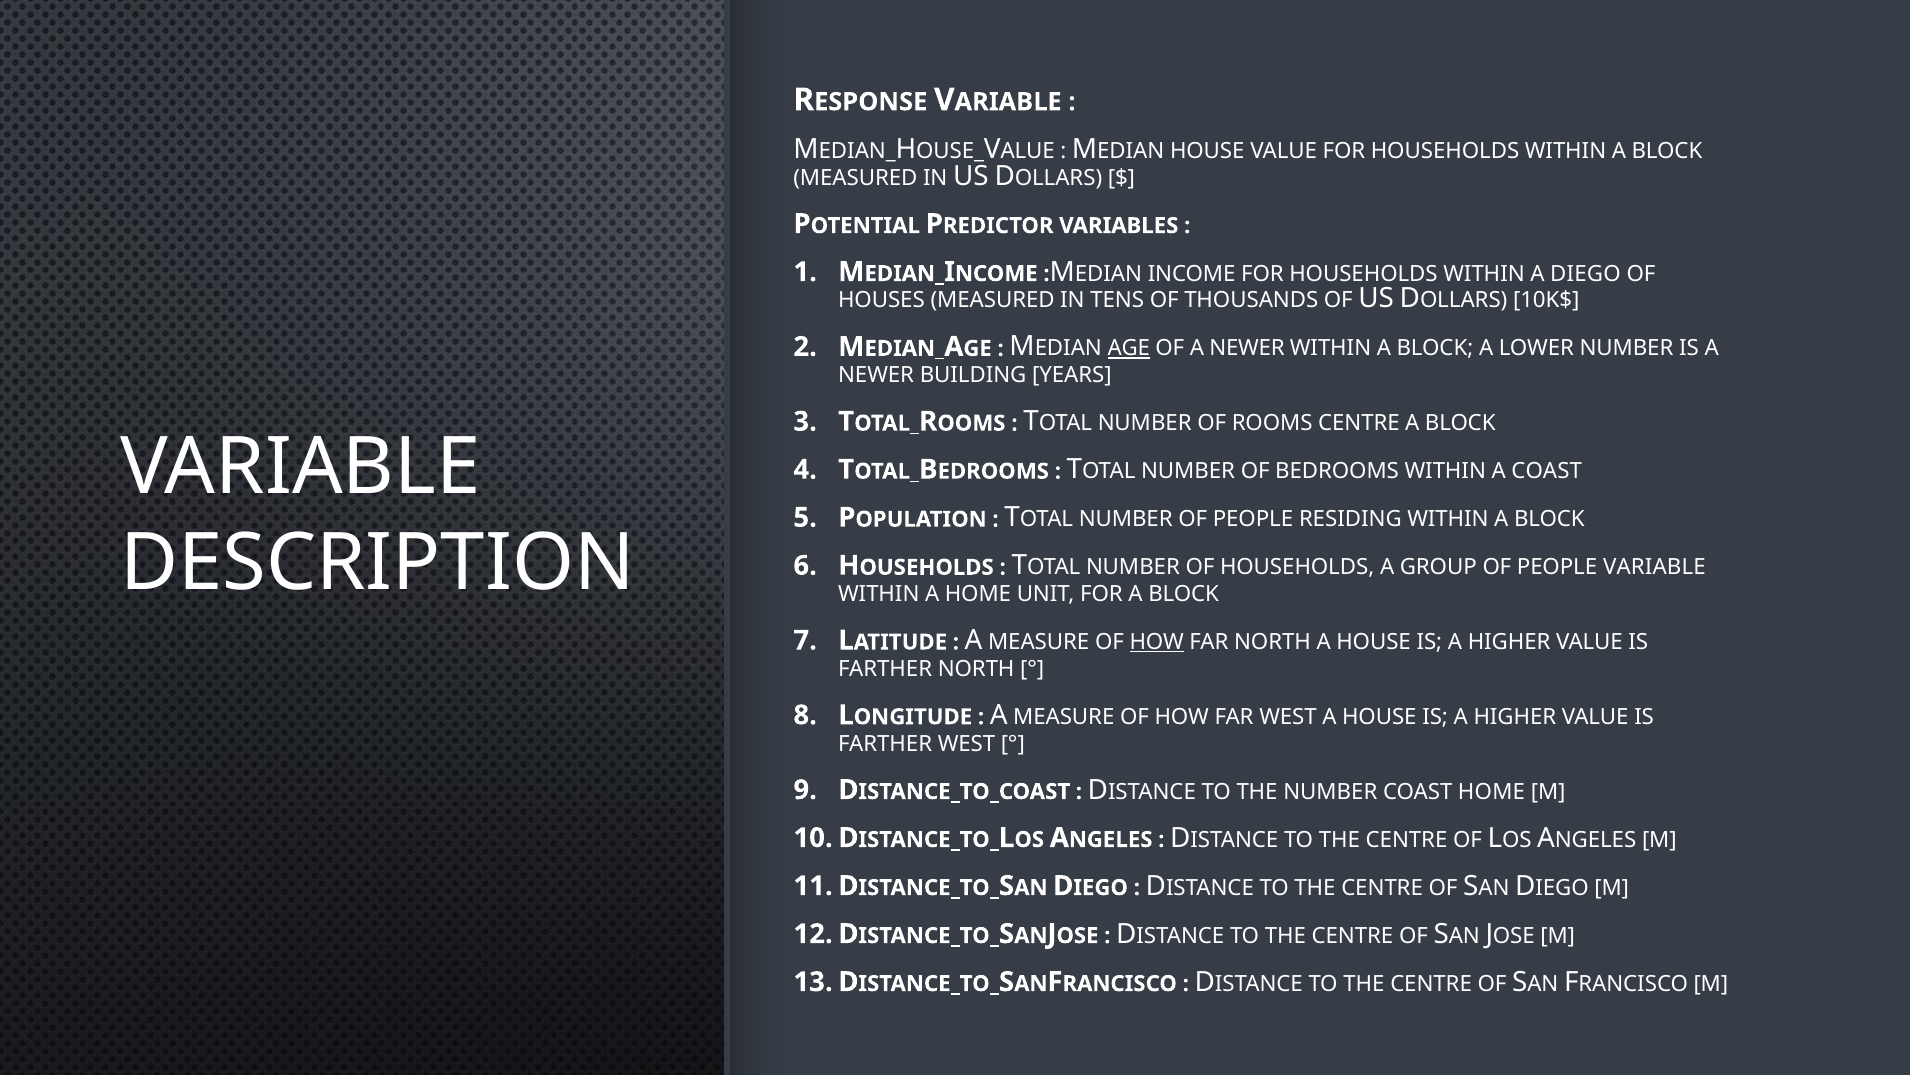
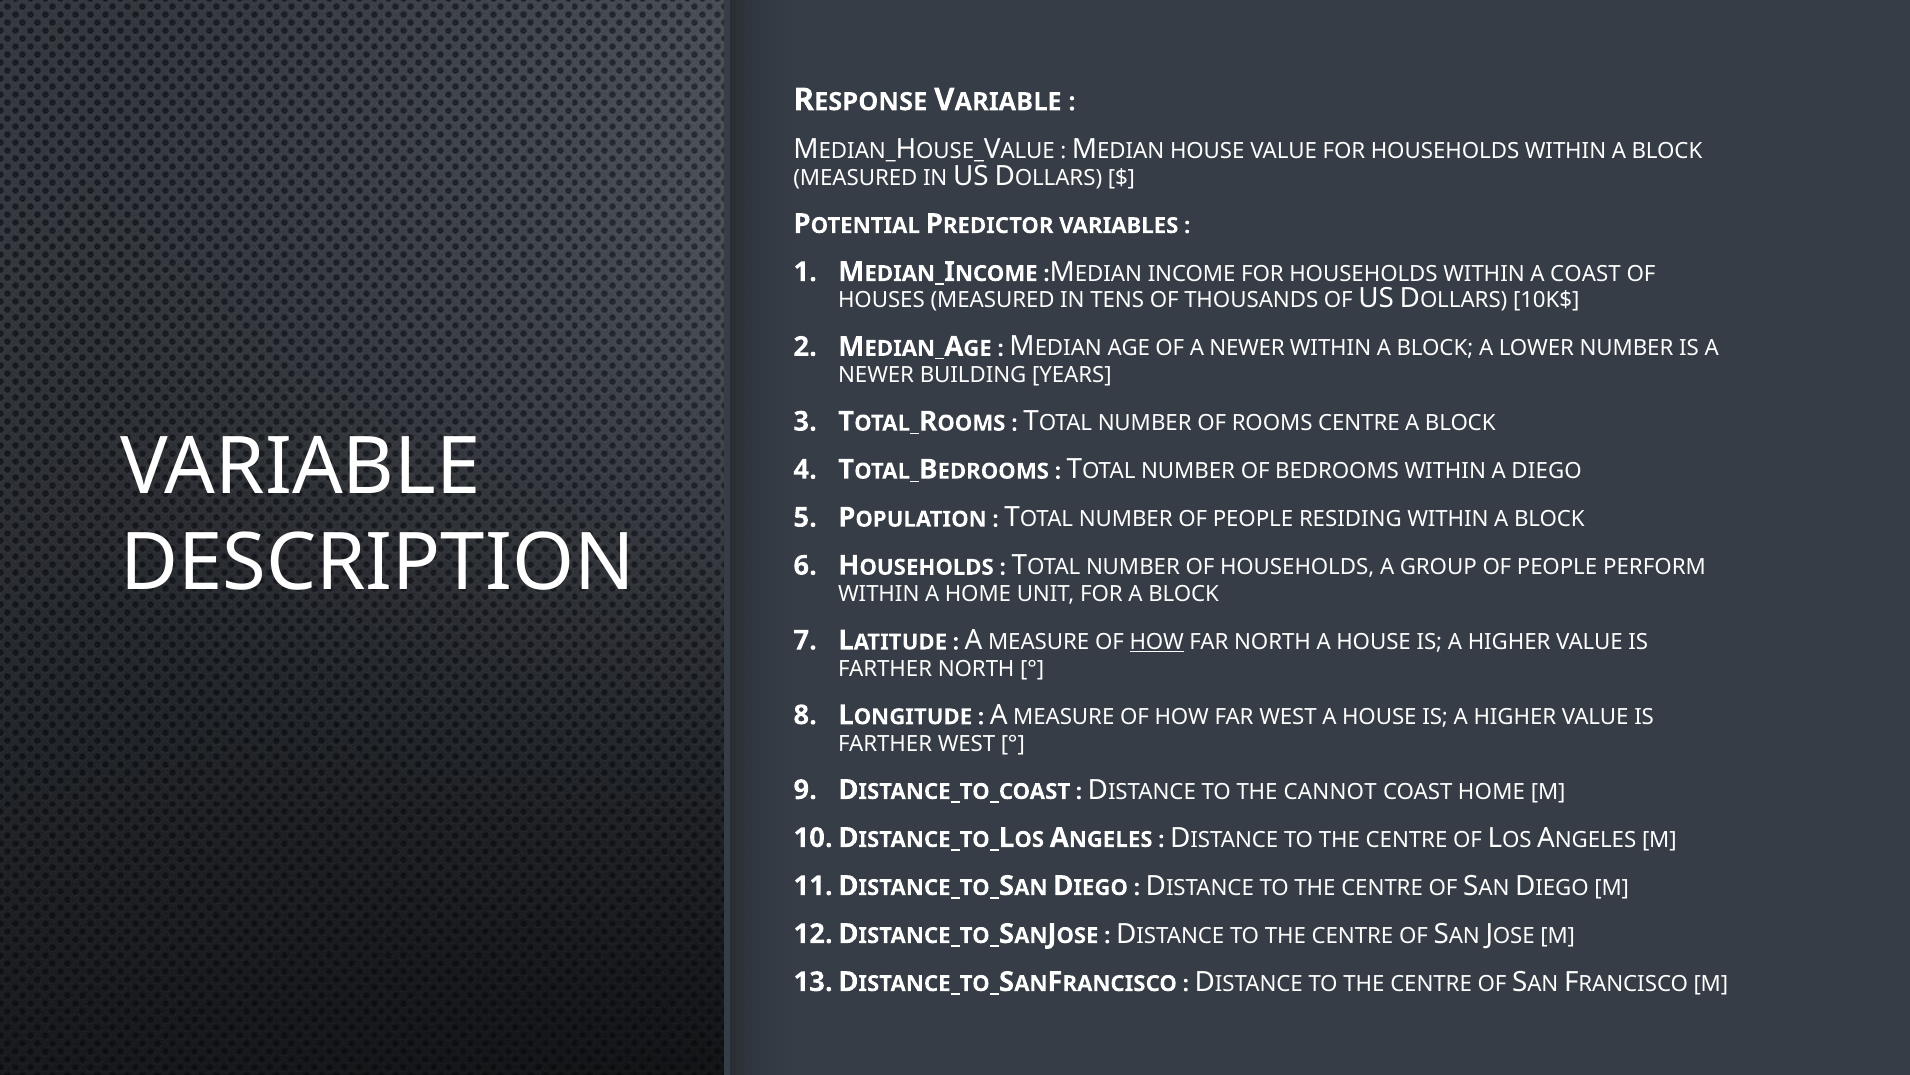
A DIEGO: DIEGO -> COAST
AGE underline: present -> none
A COAST: COAST -> DIEGO
PEOPLE VARIABLE: VARIABLE -> PERFORM
THE NUMBER: NUMBER -> CANNOT
